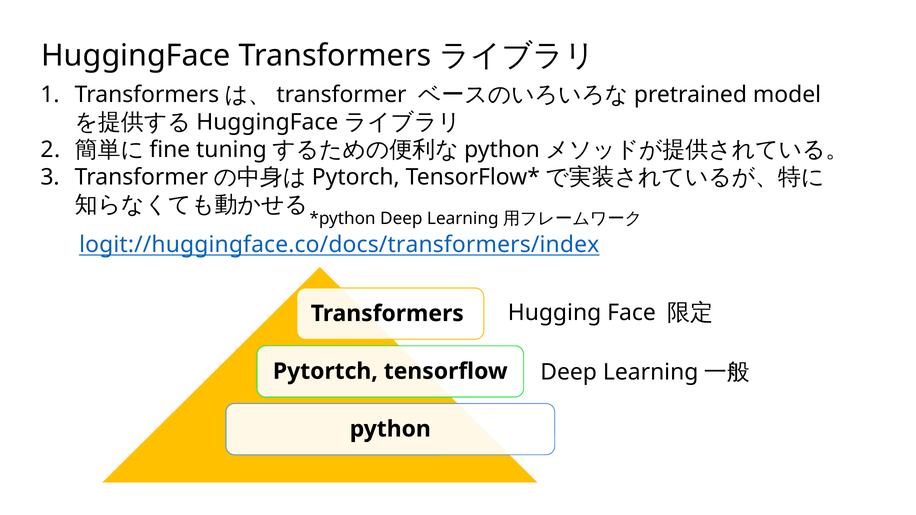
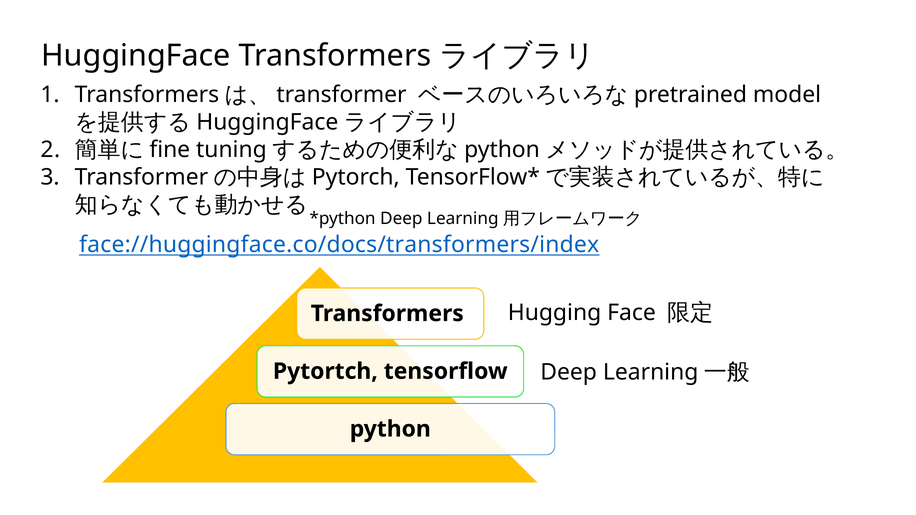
logit://huggingface.co/docs/transformers/index: logit://huggingface.co/docs/transformers/index -> face://huggingface.co/docs/transformers/index
